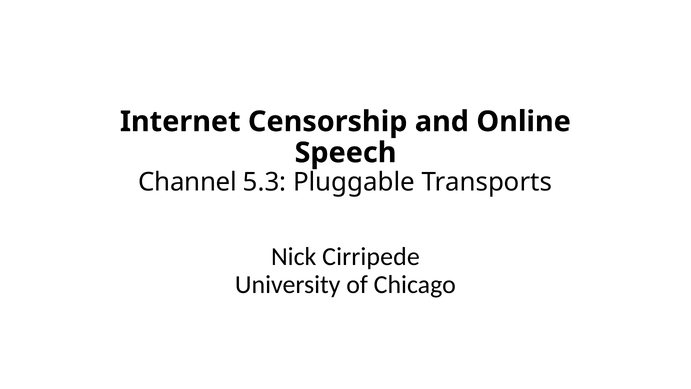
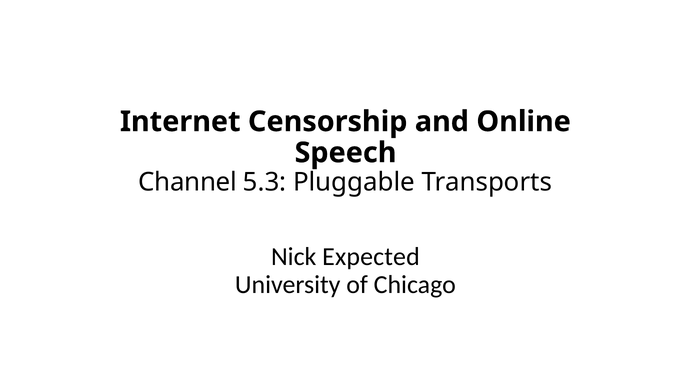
Cirripede: Cirripede -> Expected
